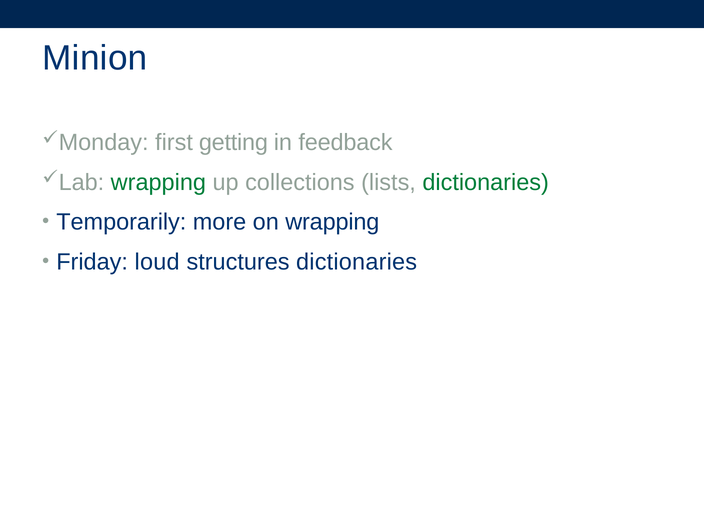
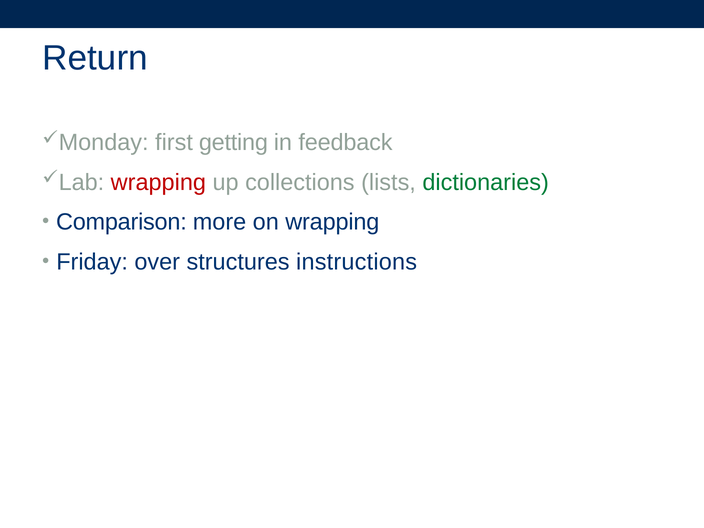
Minion: Minion -> Return
wrapping at (158, 182) colour: green -> red
Temporarily: Temporarily -> Comparison
loud: loud -> over
structures dictionaries: dictionaries -> instructions
